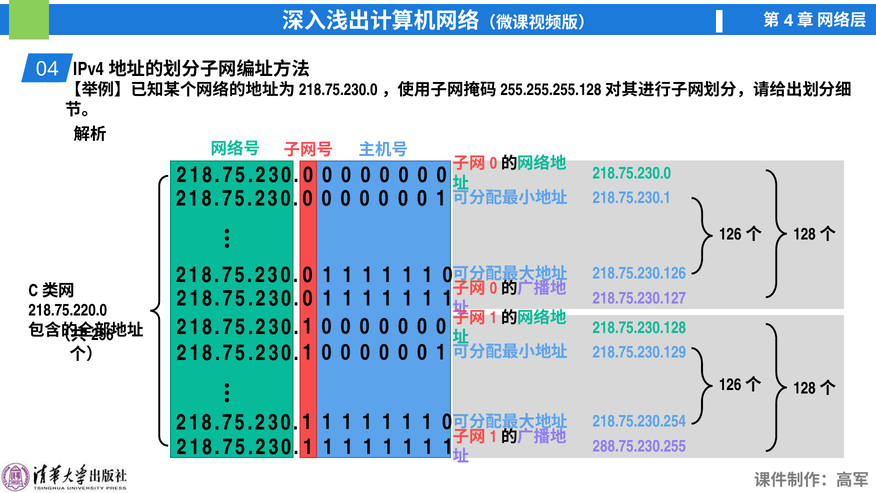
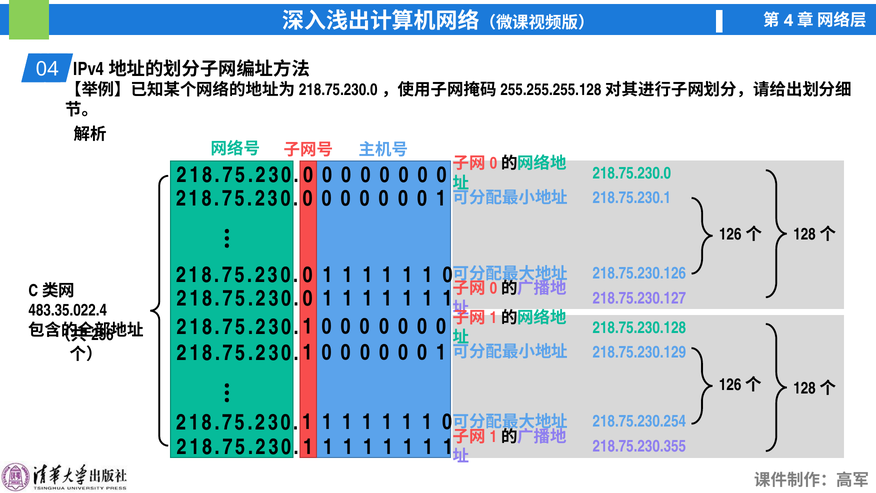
218.75.220.0: 218.75.220.0 -> 483.35.022.4
288.75.230.255: 288.75.230.255 -> 218.75.230.355
